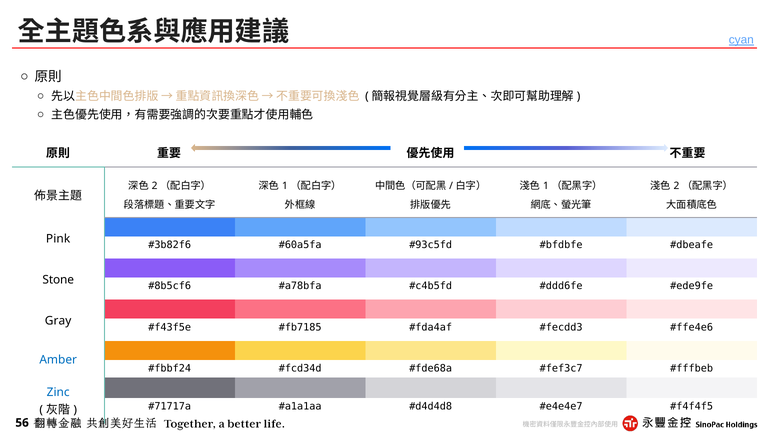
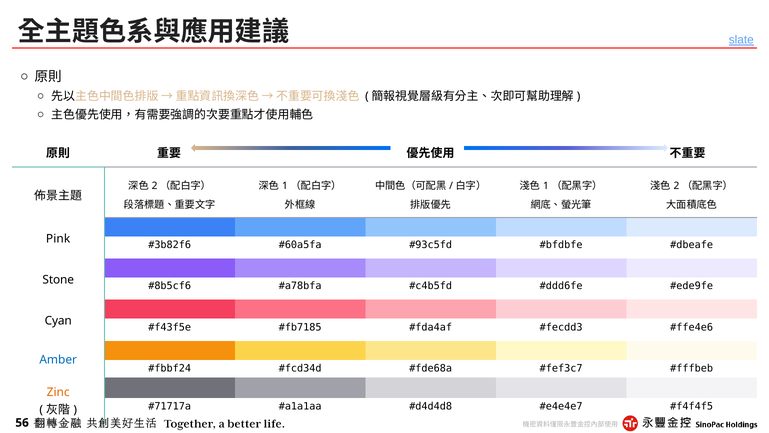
cyan: cyan -> slate
Gray: Gray -> Cyan
Zinc colour: blue -> orange
